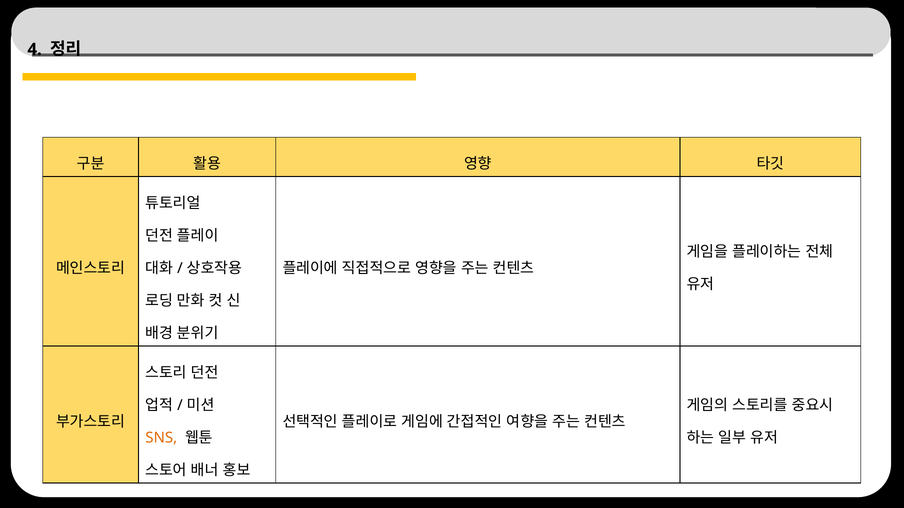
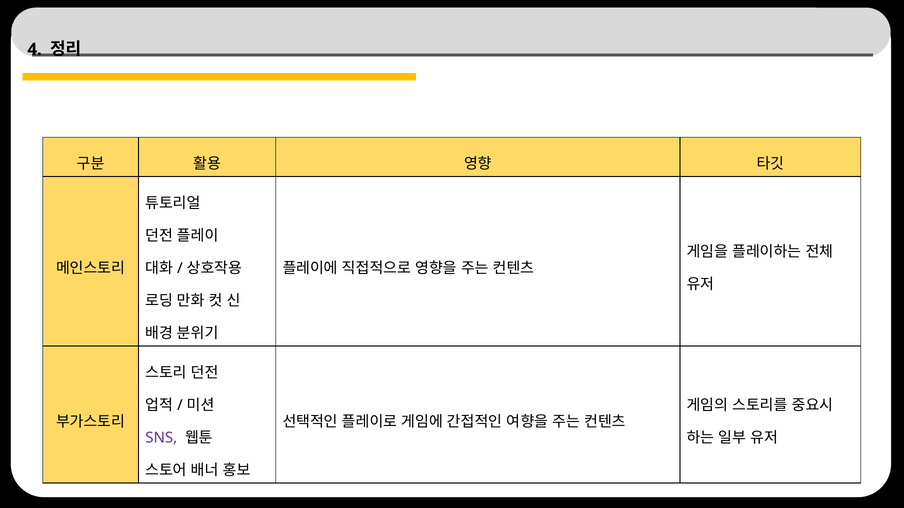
SNS colour: orange -> purple
